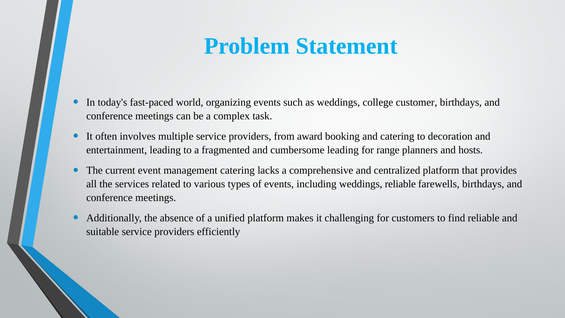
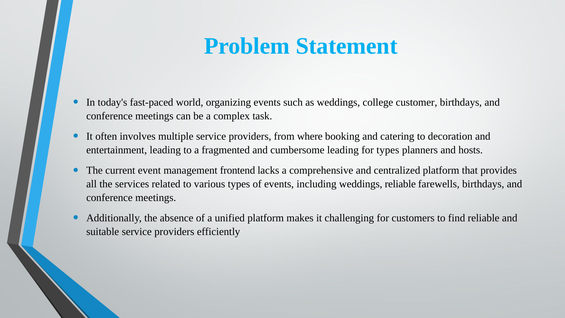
award: award -> where
for range: range -> types
management catering: catering -> frontend
